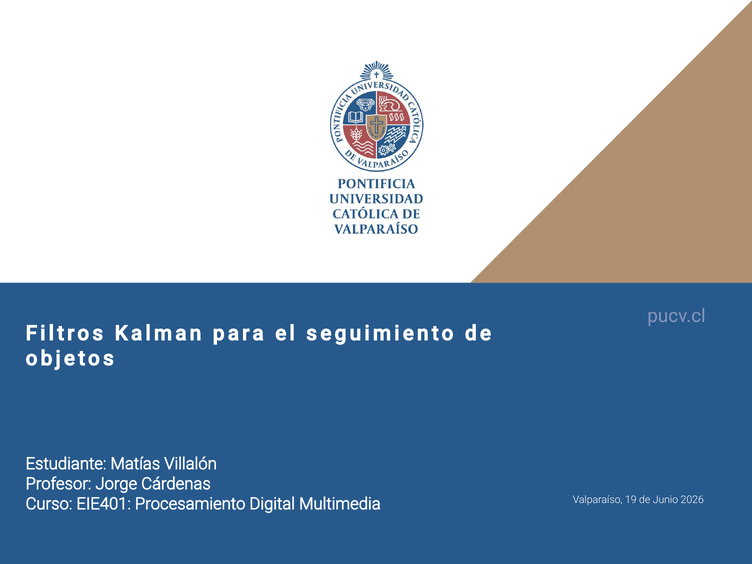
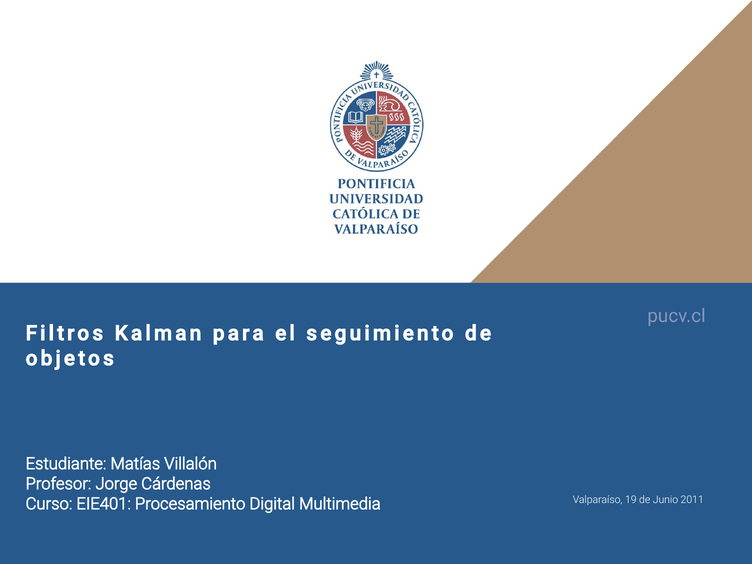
2026: 2026 -> 2011
